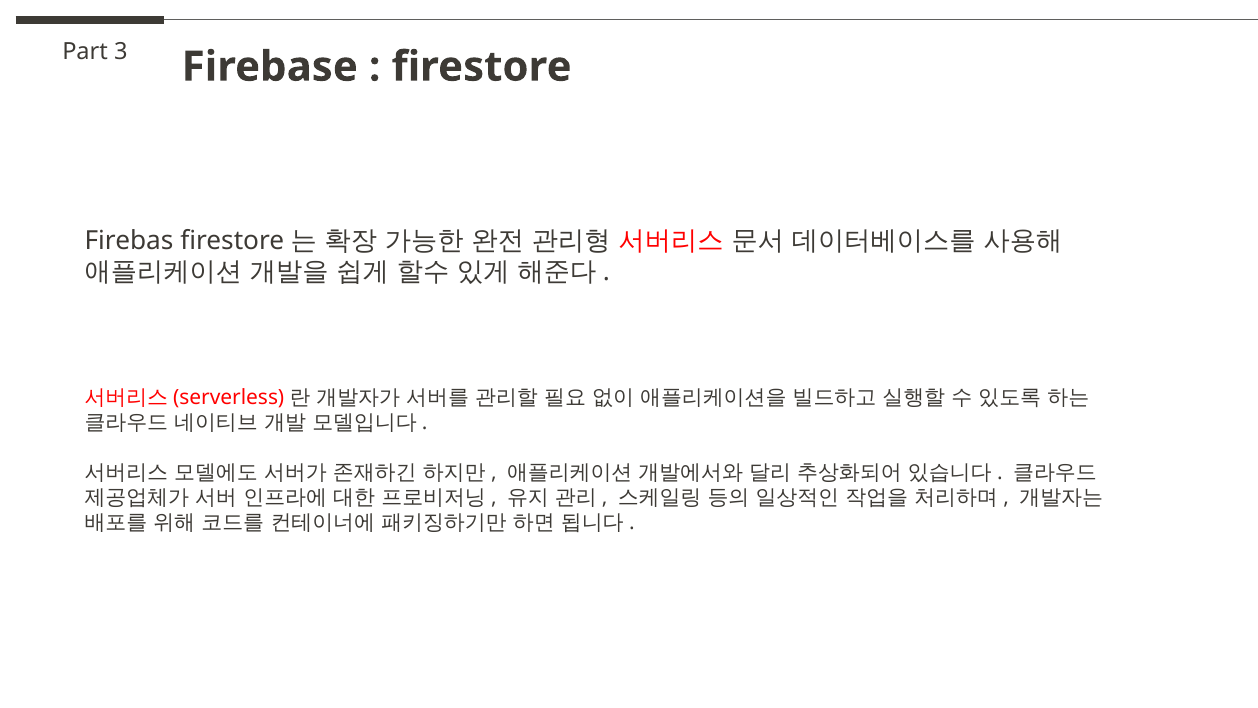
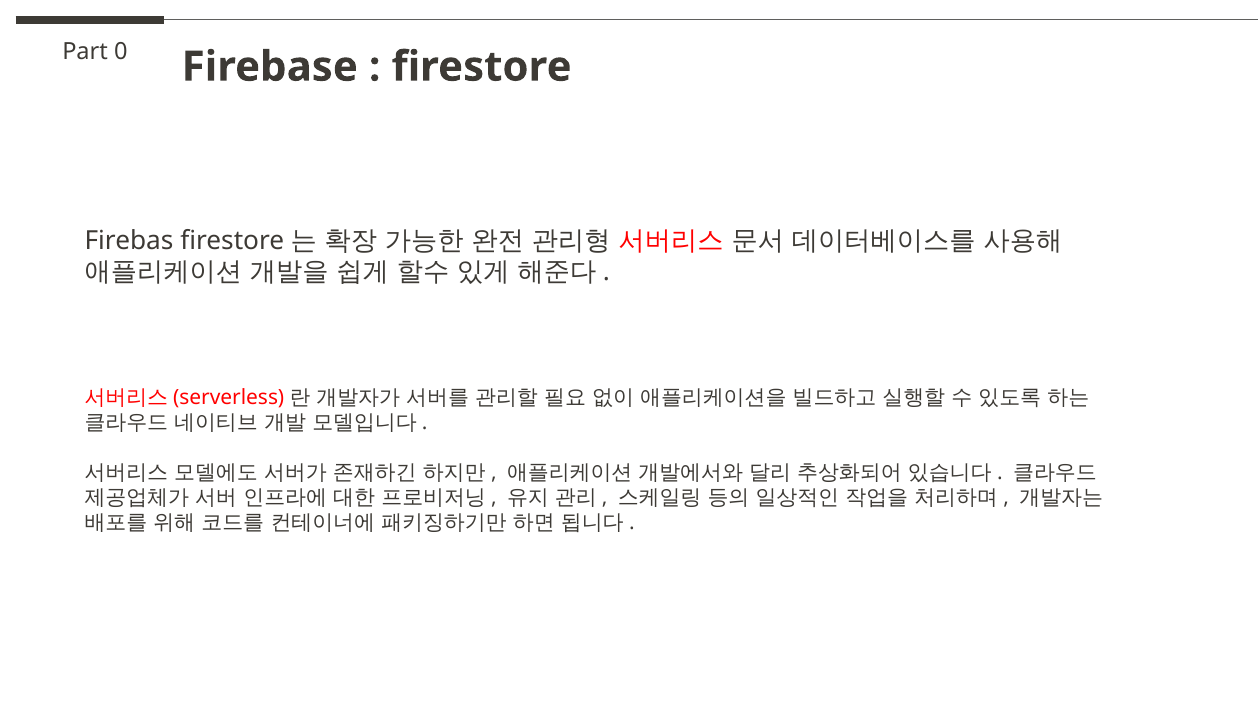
3: 3 -> 0
